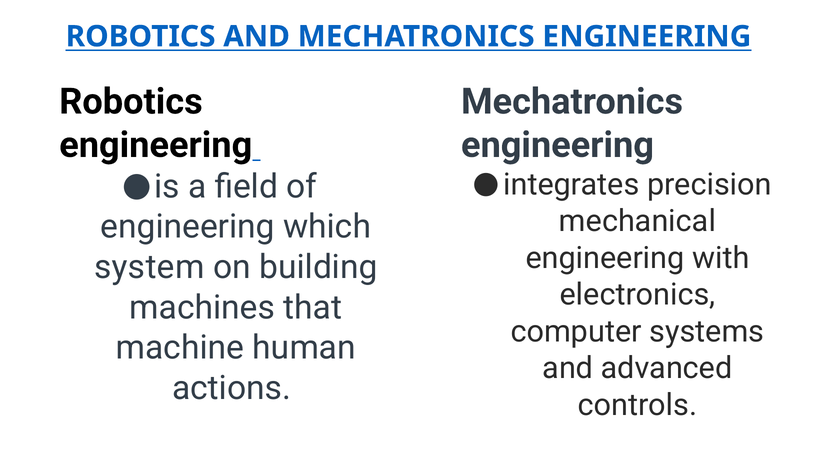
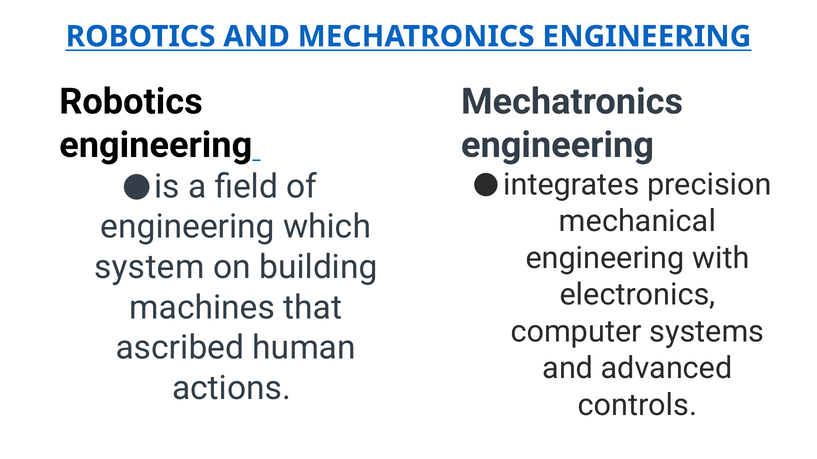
machine: machine -> ascribed
